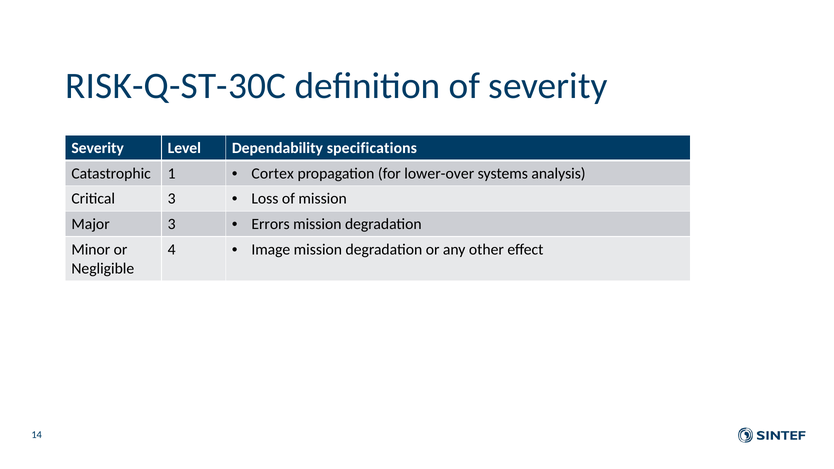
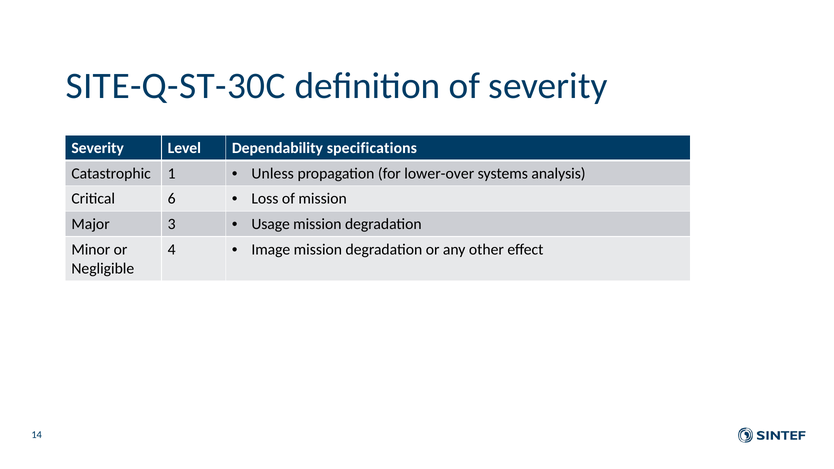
RISK-Q-ST-30C: RISK-Q-ST-30C -> SITE-Q-ST-30C
Cortex: Cortex -> Unless
Critical 3: 3 -> 6
Errors: Errors -> Usage
